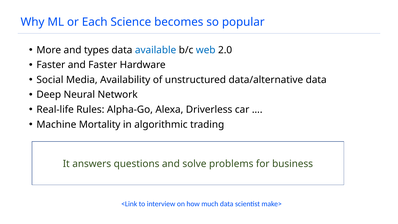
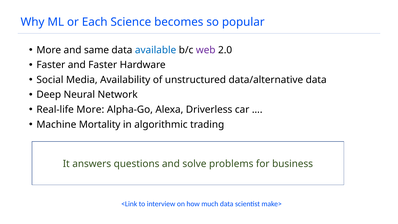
types: types -> same
web colour: blue -> purple
Real-life Rules: Rules -> More
